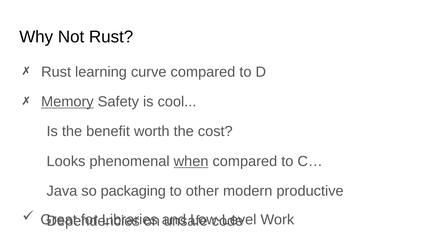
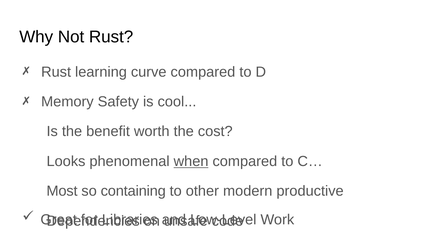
Memory underline: present -> none
Java: Java -> Most
packaging: packaging -> containing
